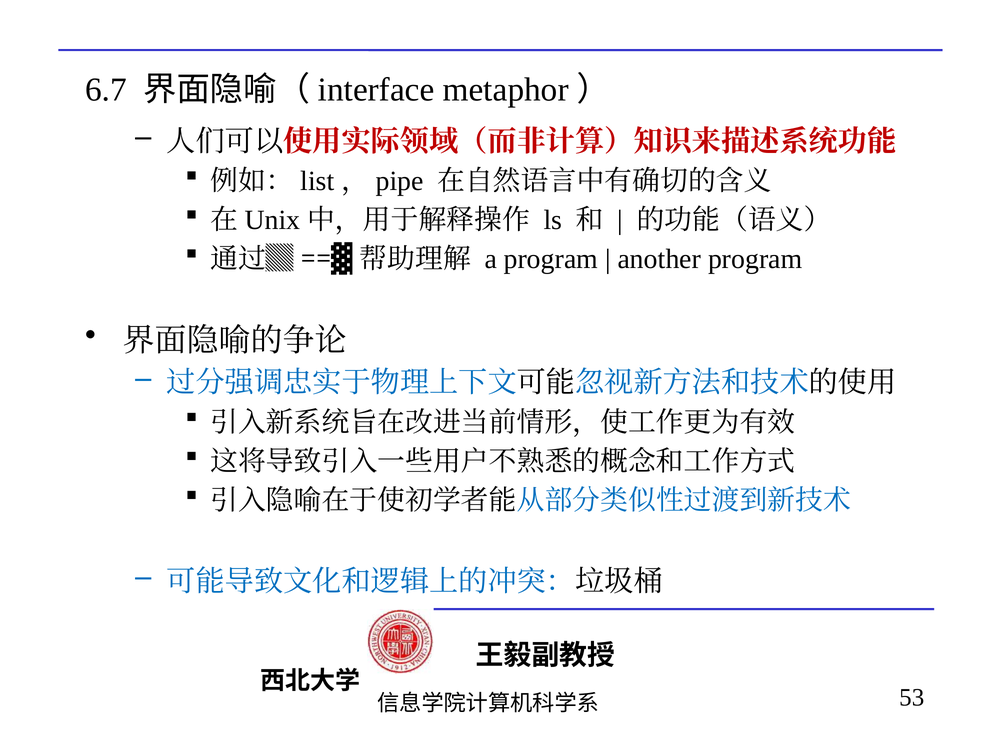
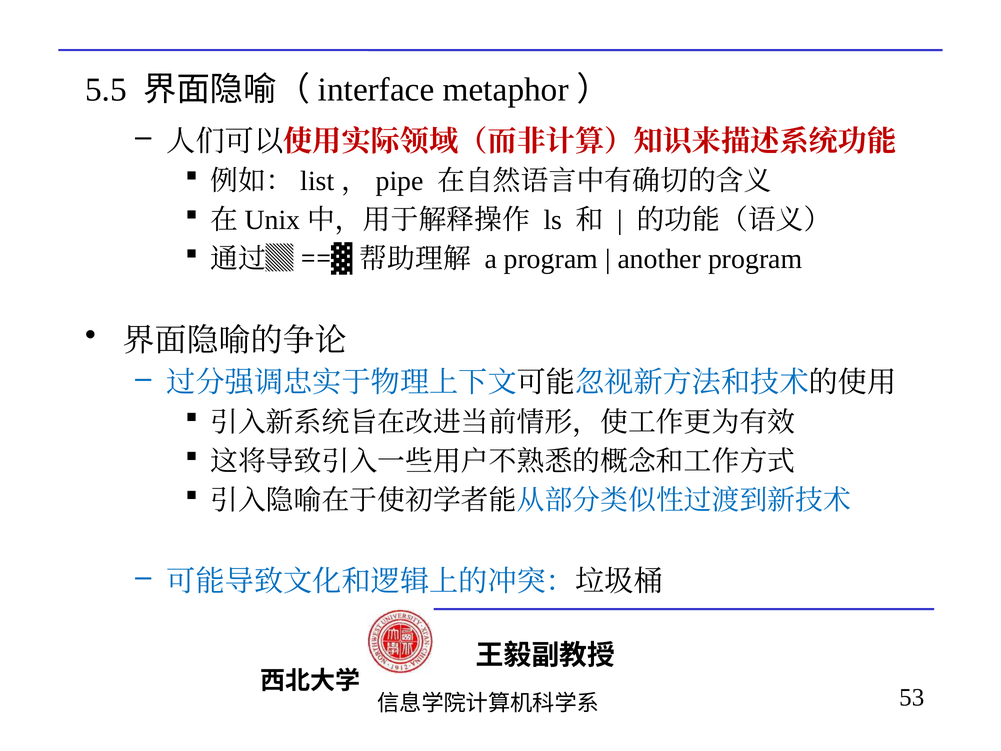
6.7: 6.7 -> 5.5
